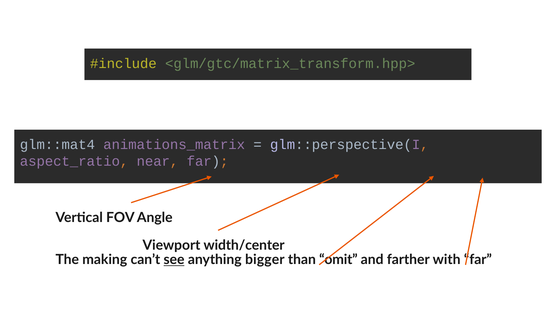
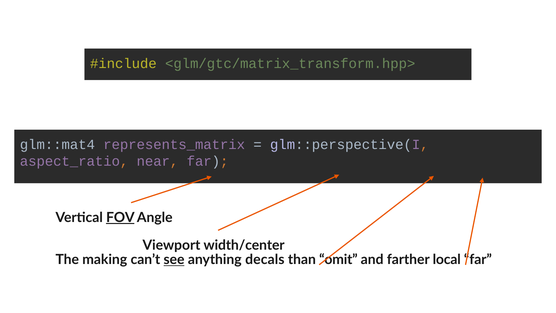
animations_matrix: animations_matrix -> represents_matrix
FOV underline: none -> present
bigger: bigger -> decals
with: with -> local
